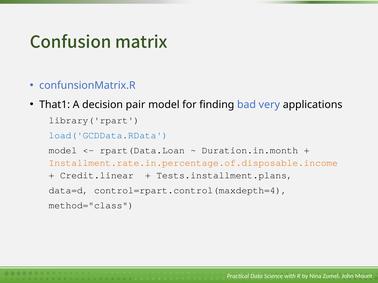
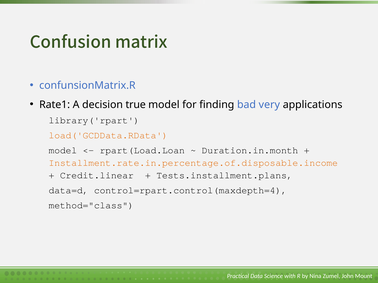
That1: That1 -> Rate1
pair: pair -> true
load('GCDData.RData colour: blue -> orange
rpart(Data.Loan: rpart(Data.Loan -> rpart(Load.Loan
